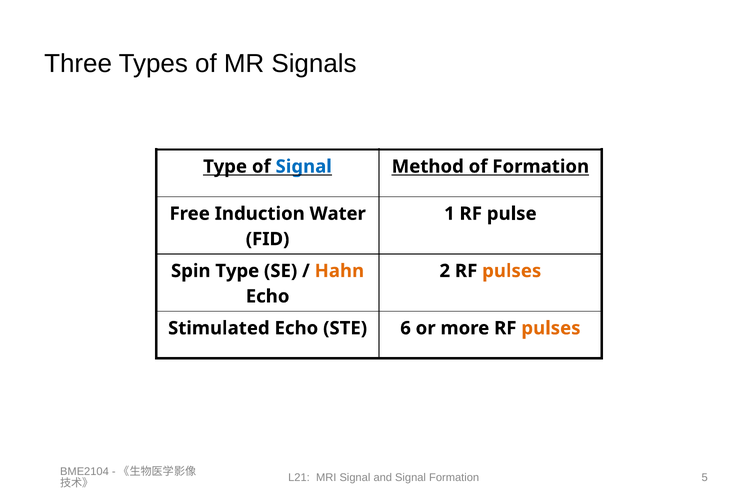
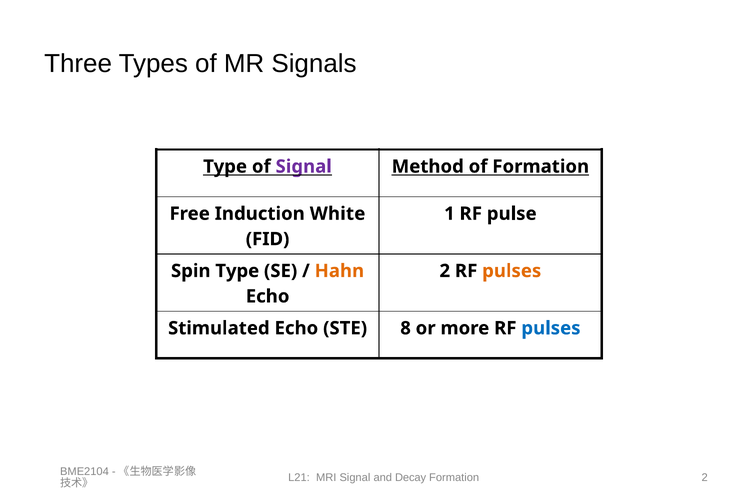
Signal at (304, 167) colour: blue -> purple
Water: Water -> White
6: 6 -> 8
pulses at (551, 328) colour: orange -> blue
and Signal: Signal -> Decay
5 at (705, 478): 5 -> 2
